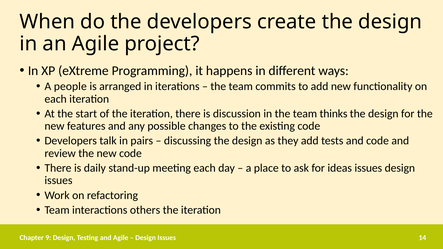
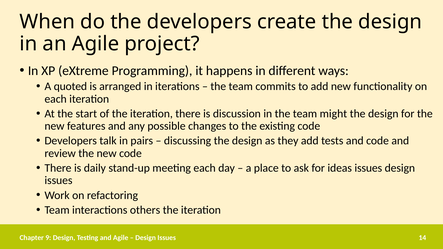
people: people -> quoted
thinks: thinks -> might
